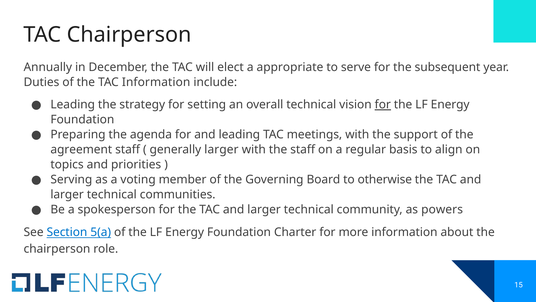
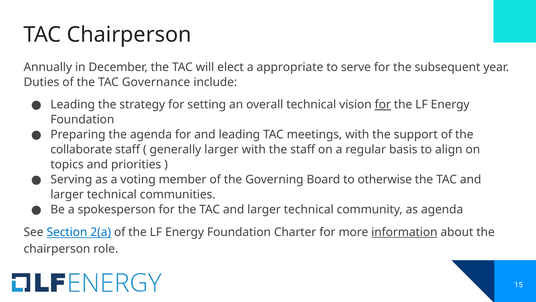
TAC Information: Information -> Governance
agreement: agreement -> collaborate
as powers: powers -> agenda
5(a: 5(a -> 2(a
information at (404, 232) underline: none -> present
